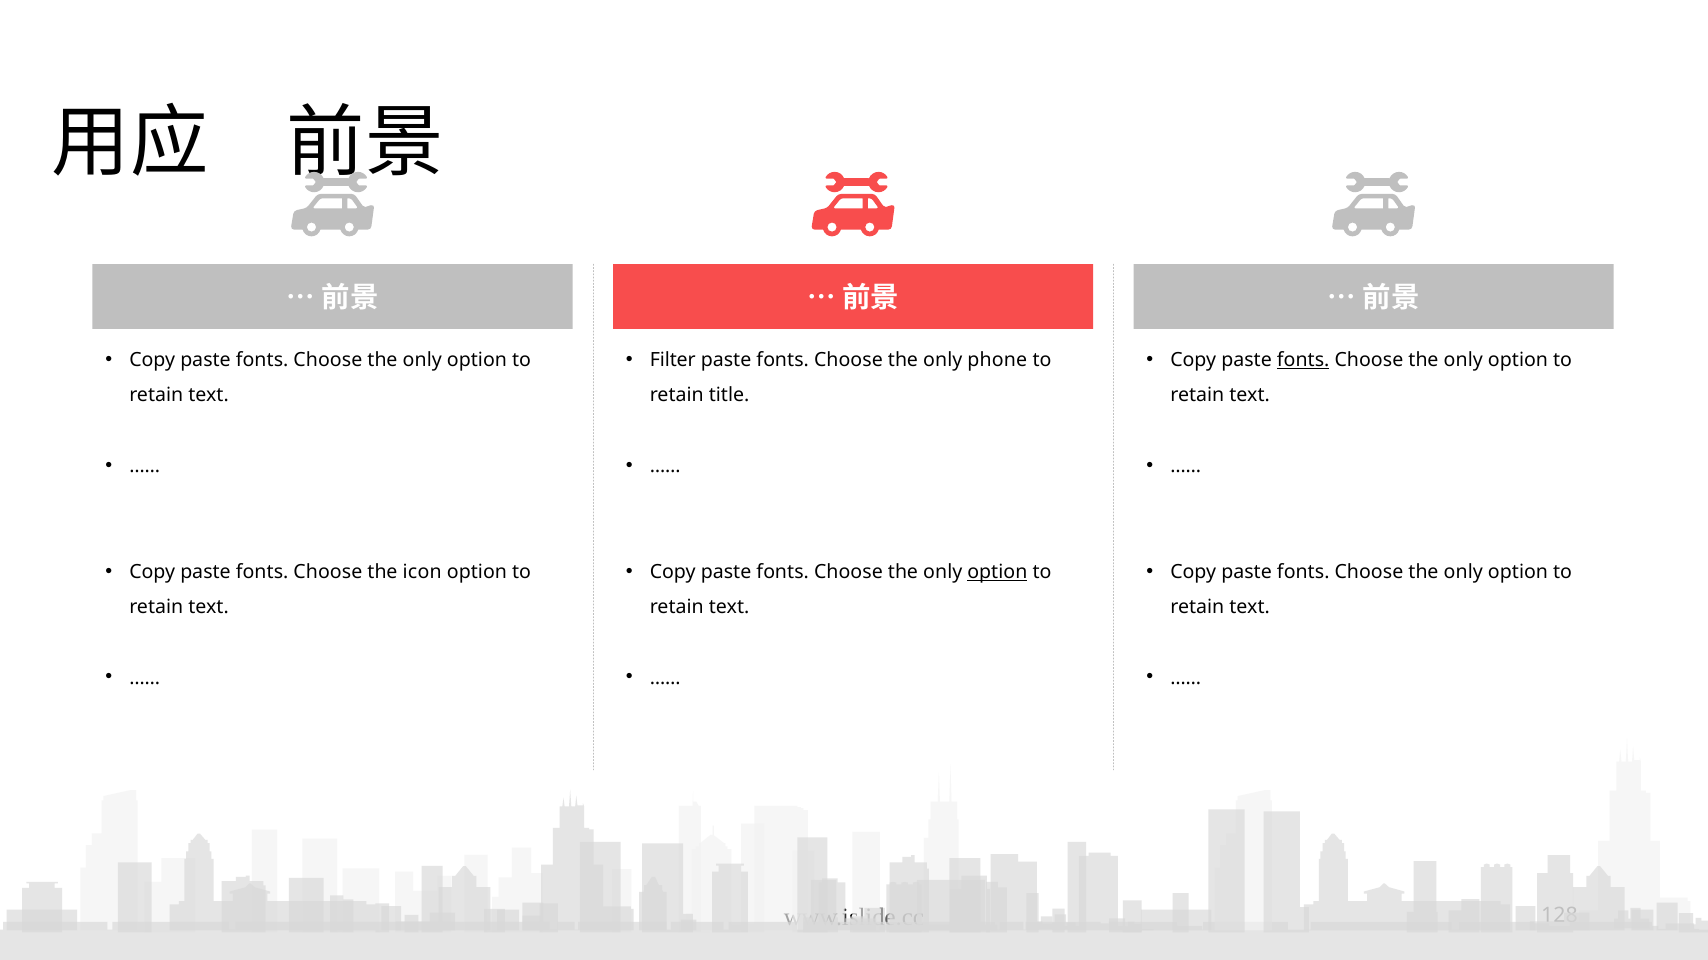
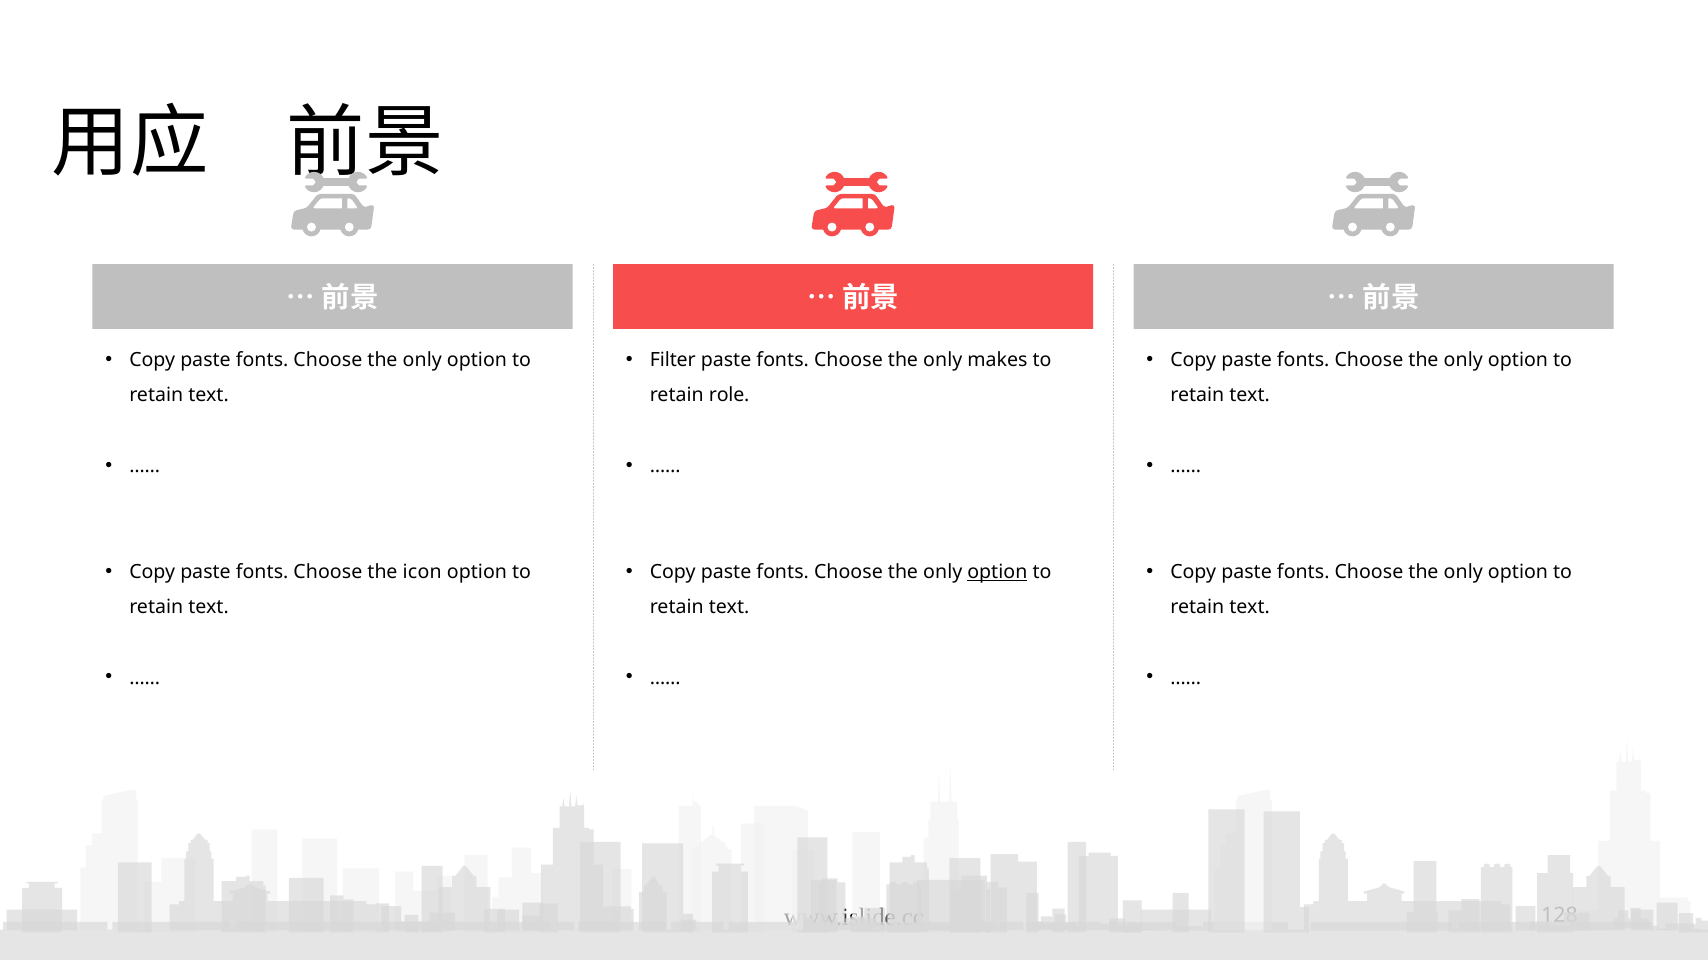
phone: phone -> makes
fonts at (1303, 360) underline: present -> none
title: title -> role
